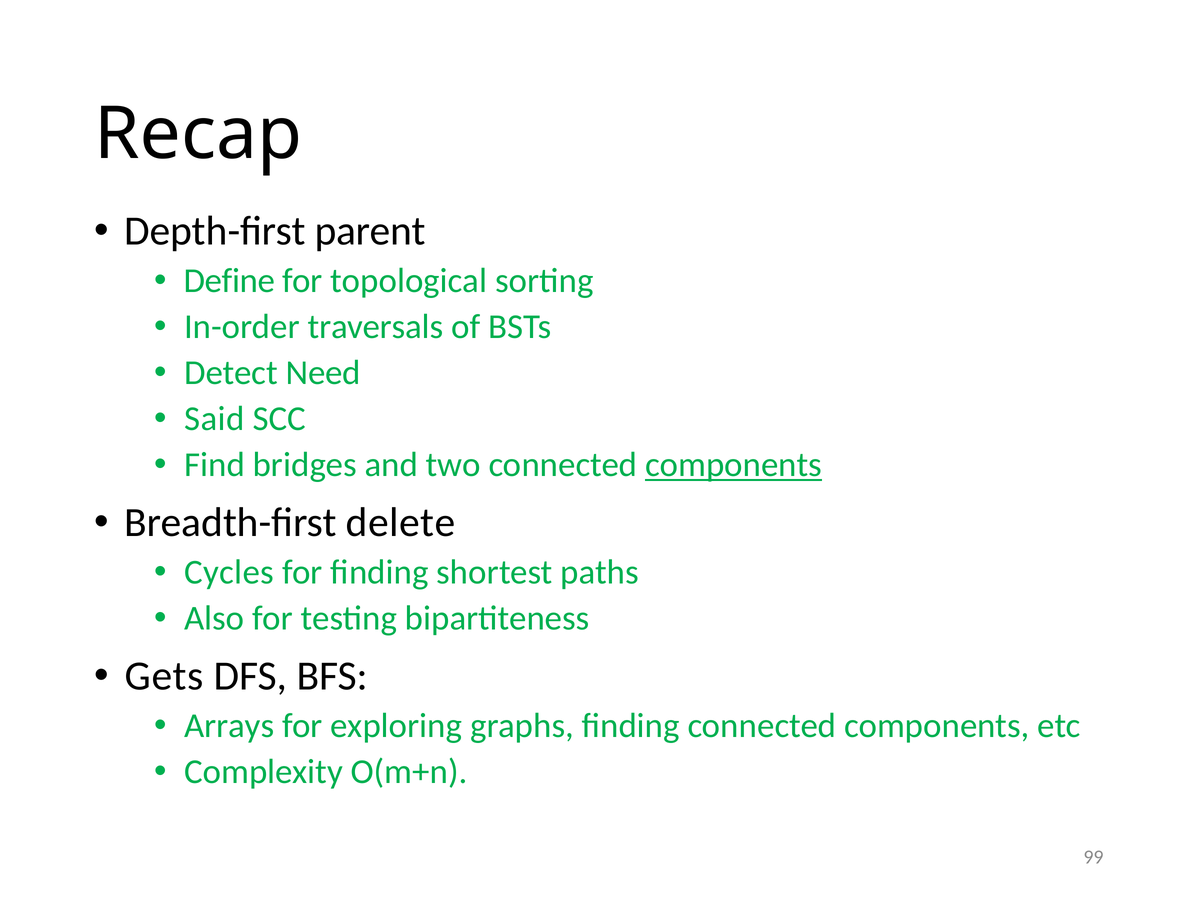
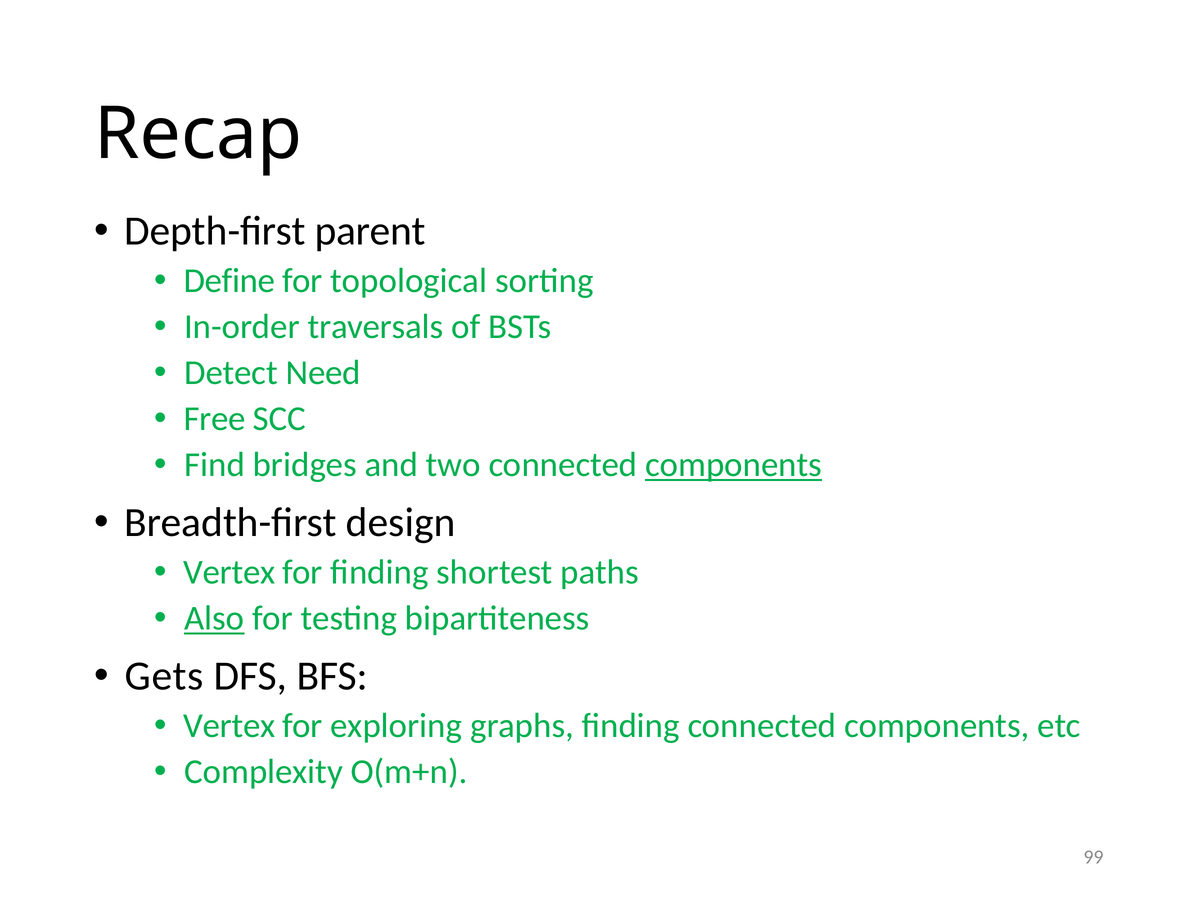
Said: Said -> Free
delete: delete -> design
Cycles at (229, 573): Cycles -> Vertex
Also underline: none -> present
Arrays at (229, 726): Arrays -> Vertex
